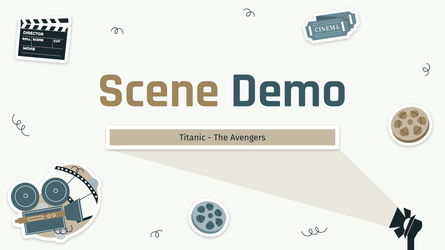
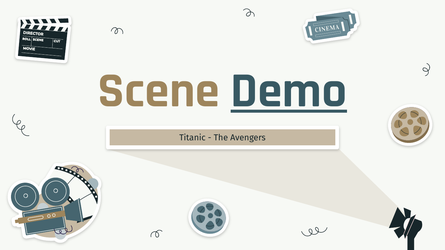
Demo underline: none -> present
